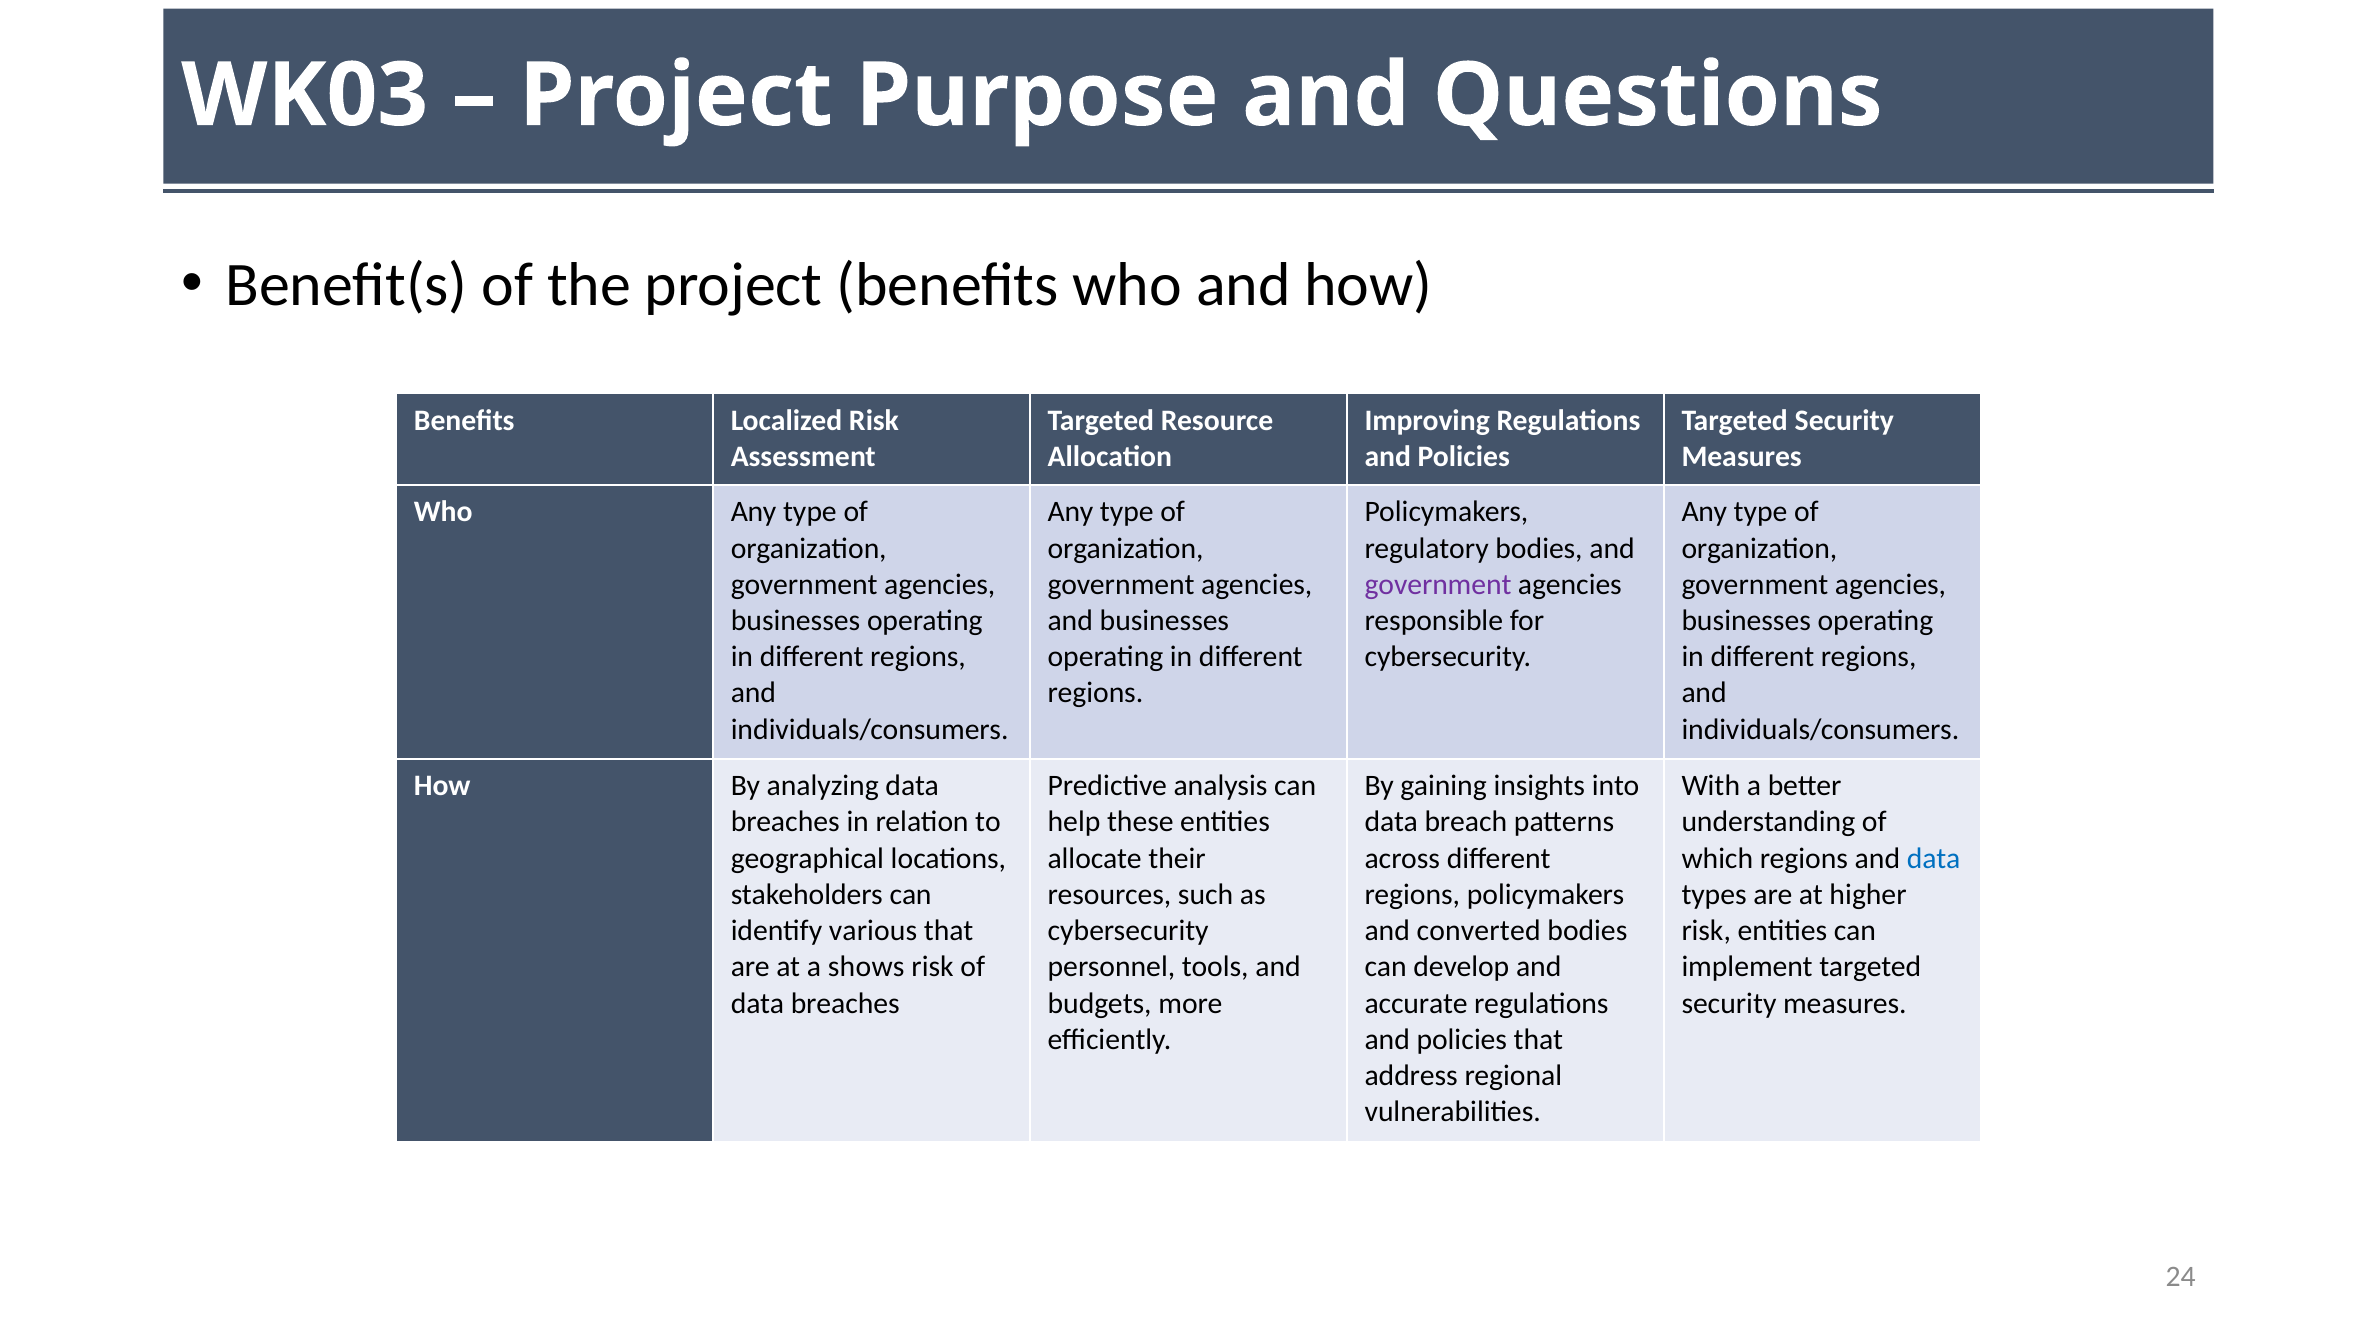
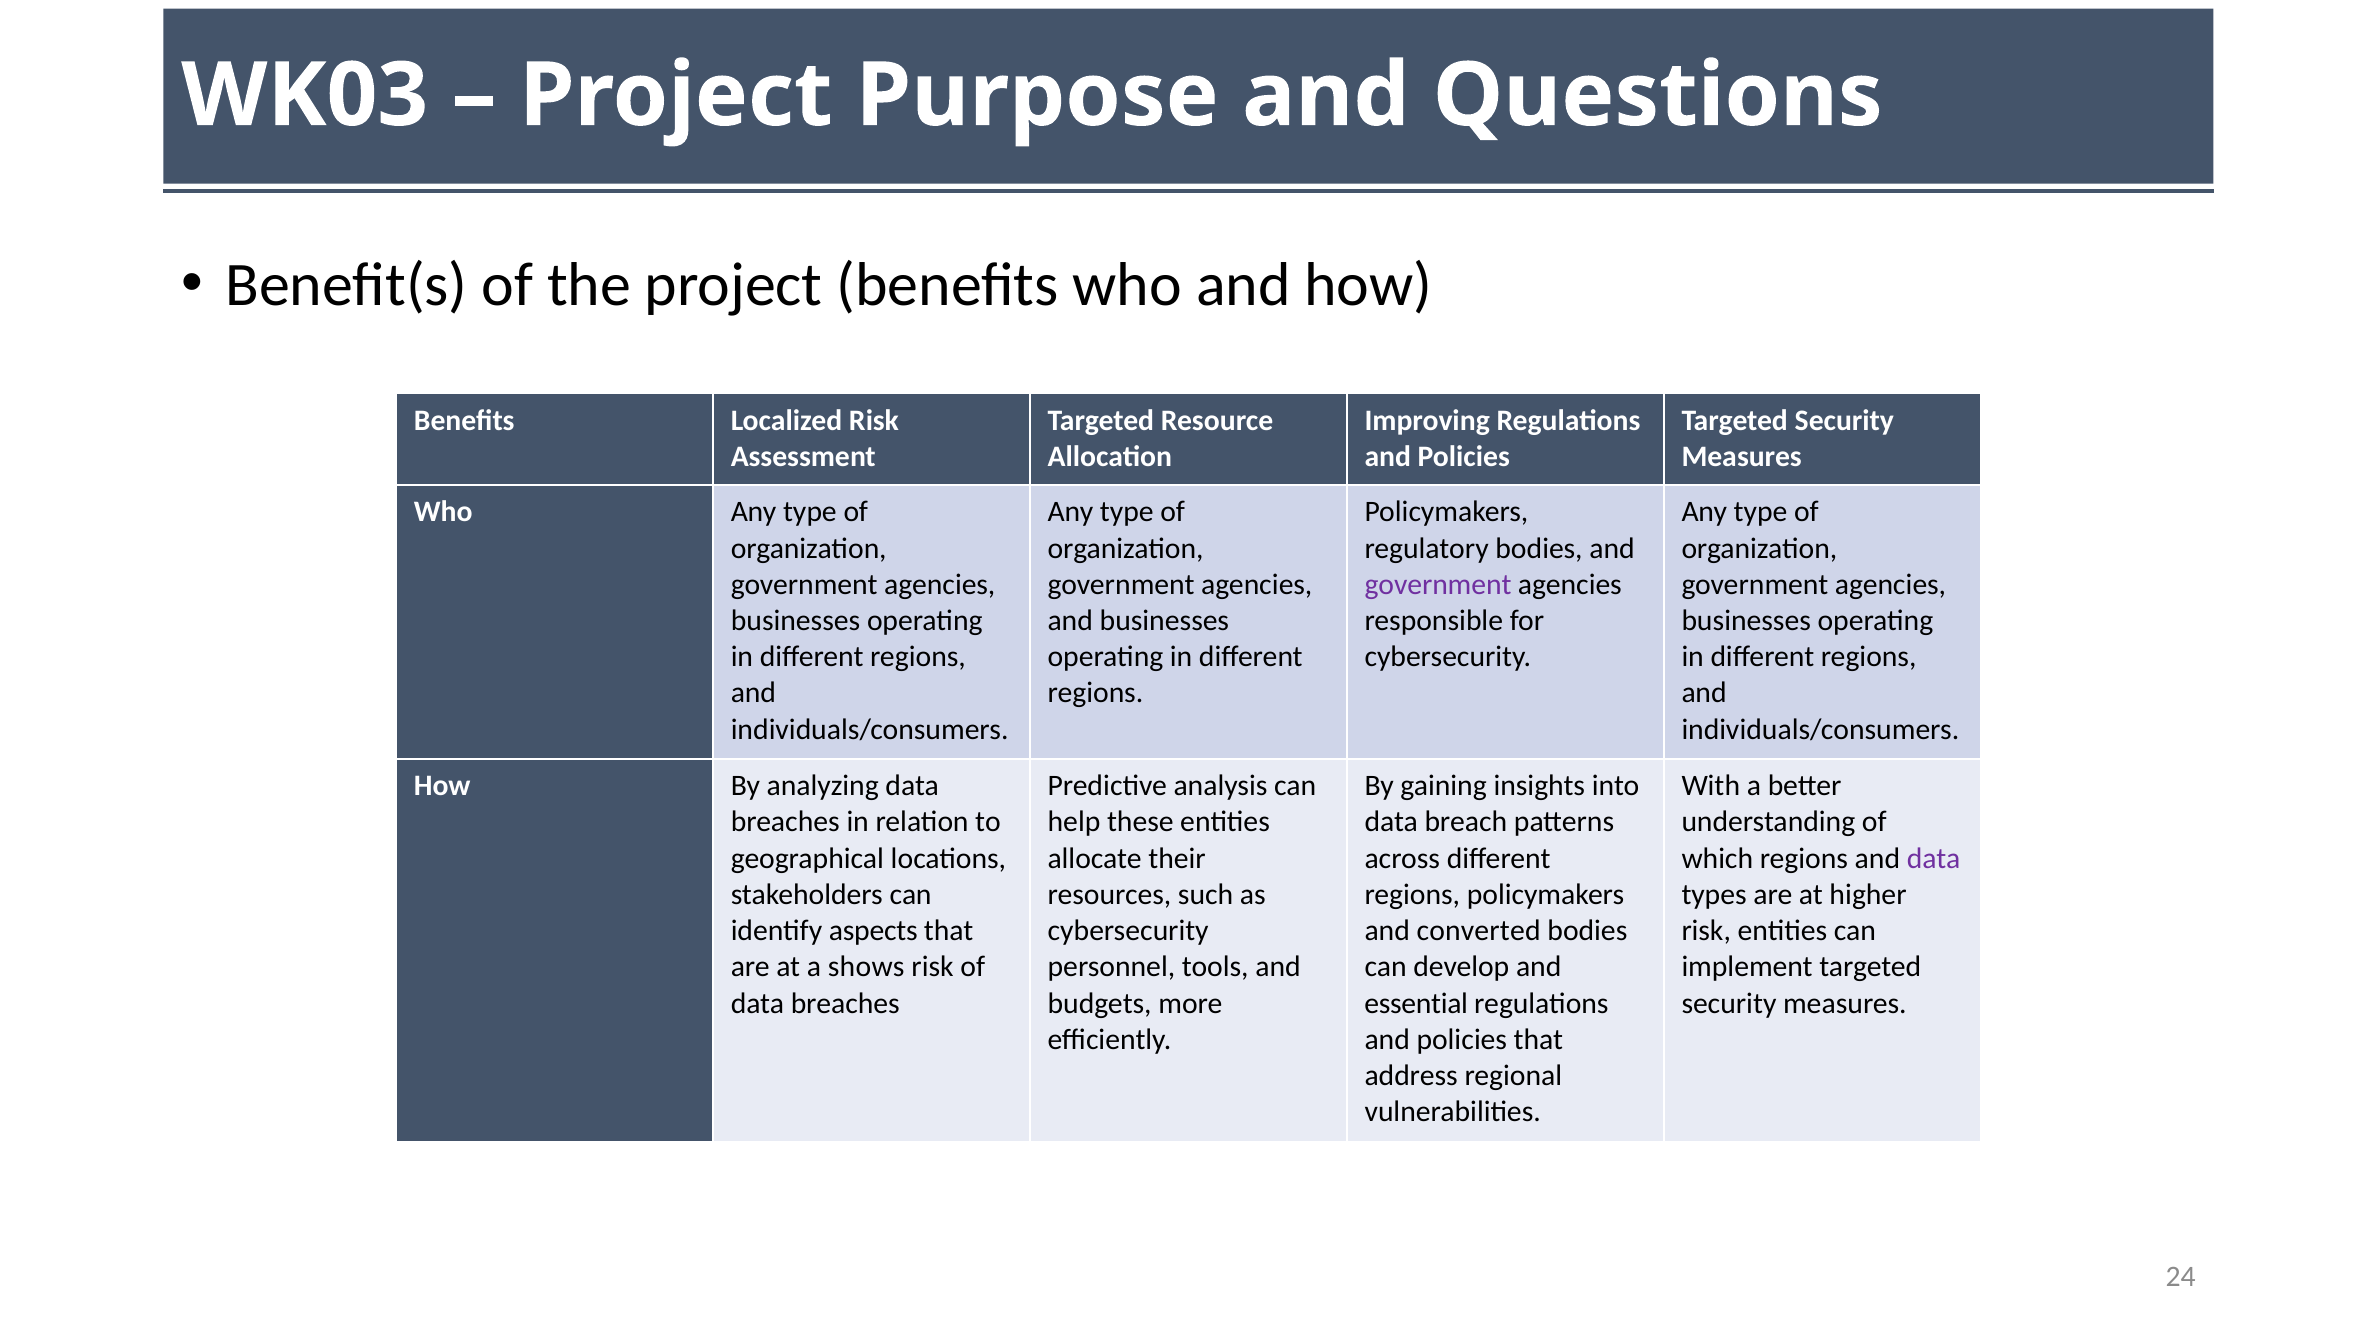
data at (1934, 858) colour: blue -> purple
various: various -> aspects
accurate: accurate -> essential
